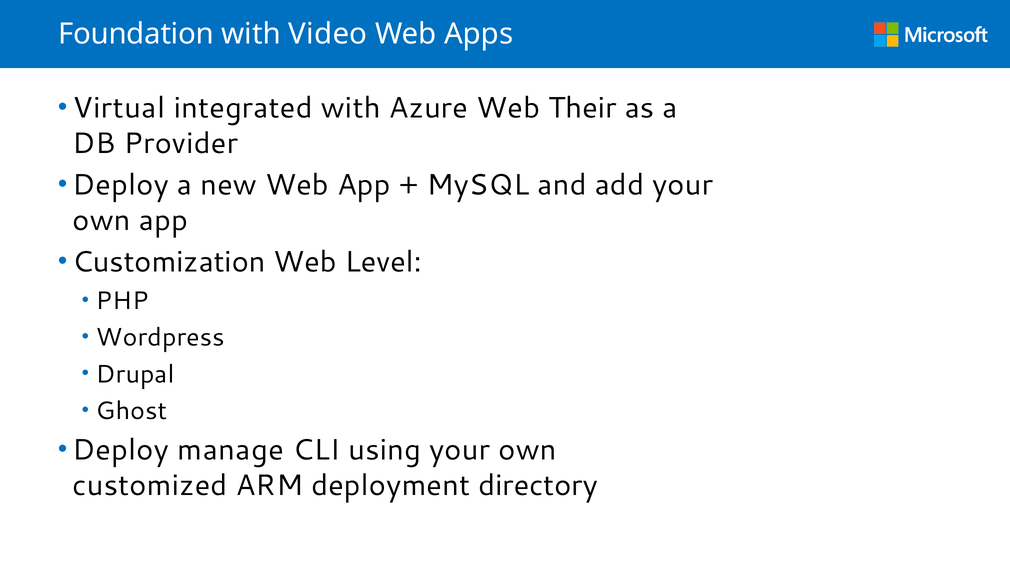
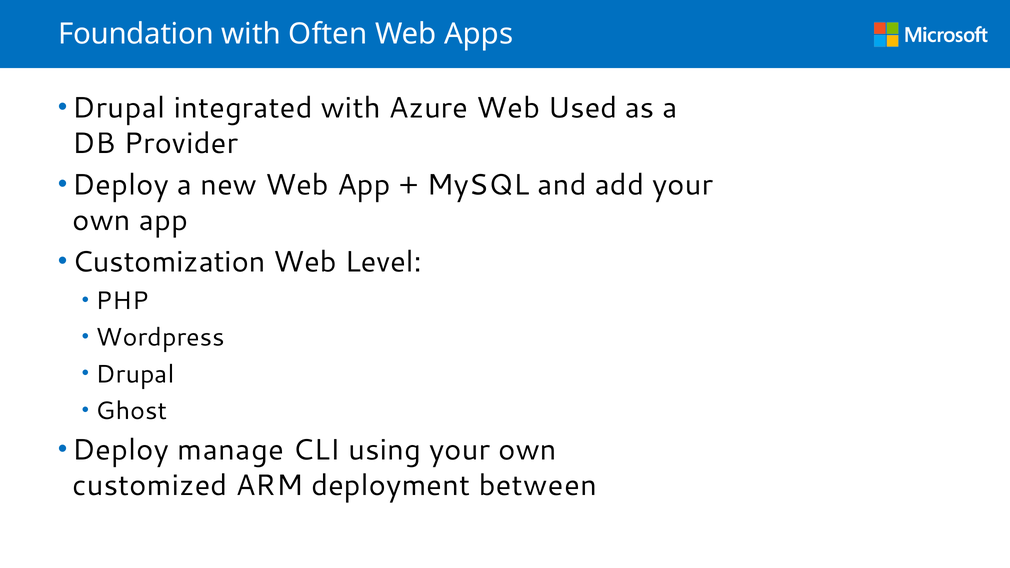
Video: Video -> Often
Virtual at (119, 108): Virtual -> Drupal
Their: Their -> Used
directory: directory -> between
